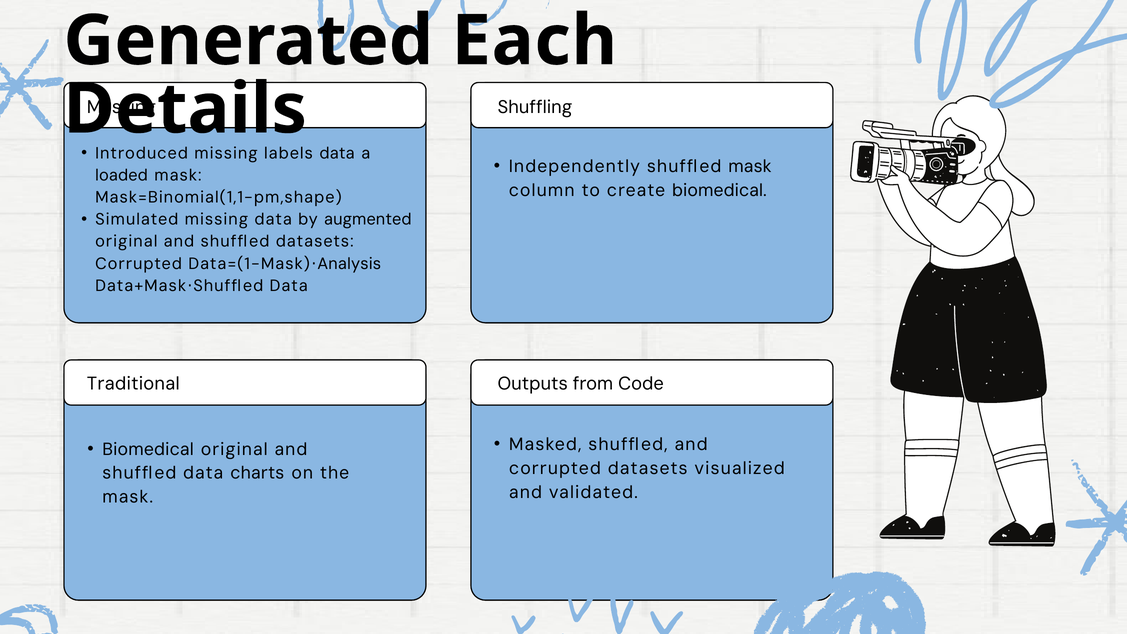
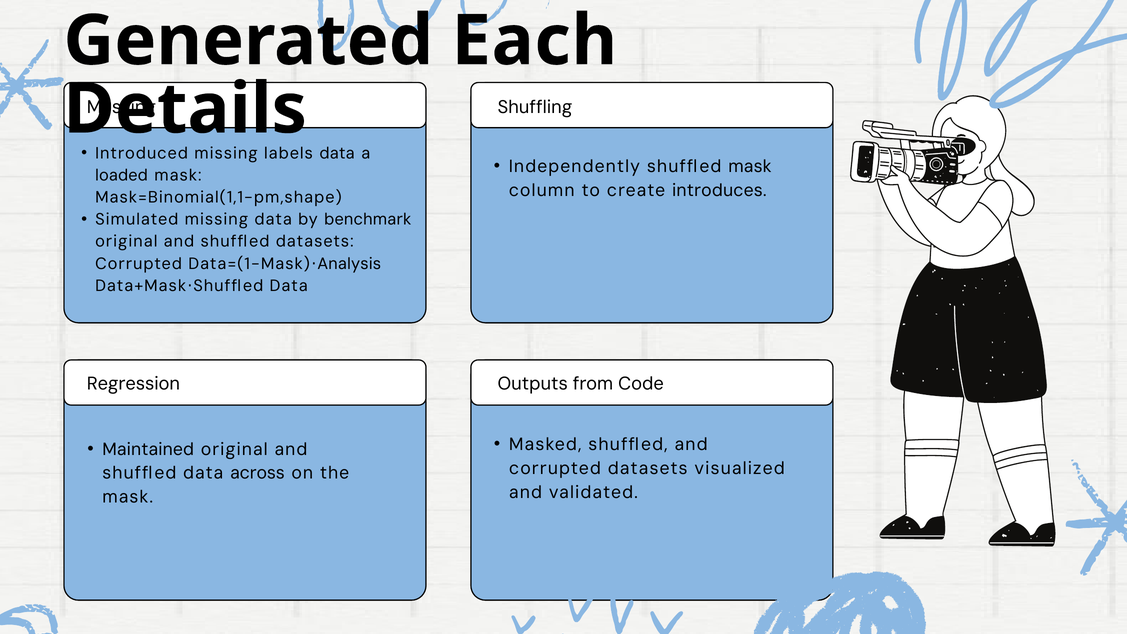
create biomedical: biomedical -> introduces
augmented: augmented -> benchmark
Traditional: Traditional -> Regression
Biomedical at (148, 449): Biomedical -> Maintained
charts: charts -> across
